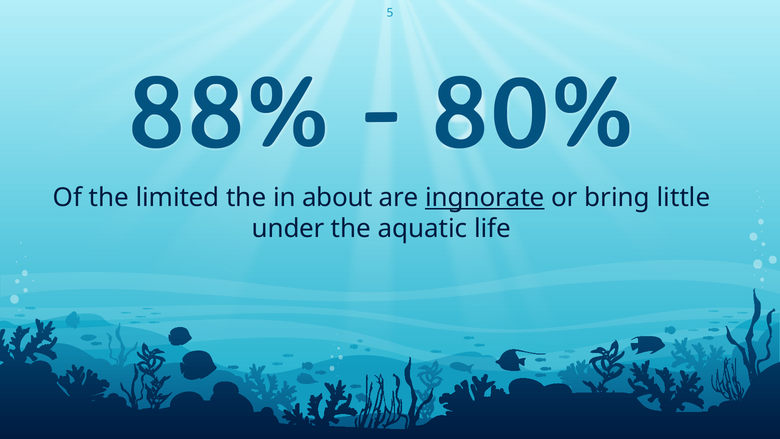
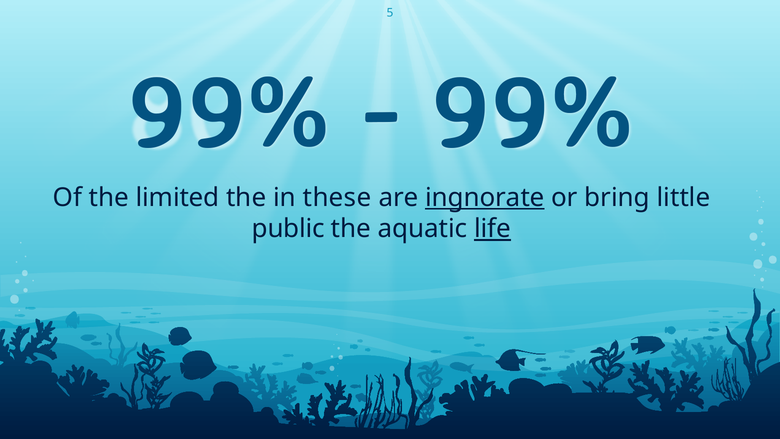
88% at (229, 112): 88% -> 99%
80% at (533, 112): 80% -> 99%
about: about -> these
under: under -> public
life underline: none -> present
